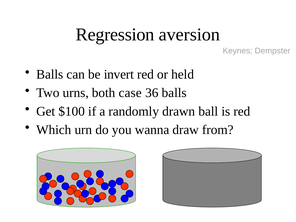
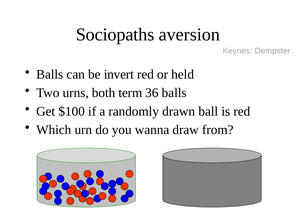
Regression: Regression -> Sociopaths
case: case -> term
